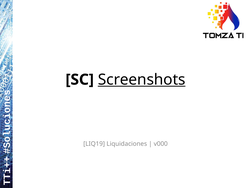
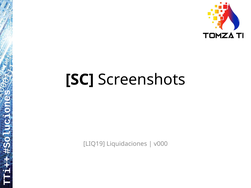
Screenshots underline: present -> none
